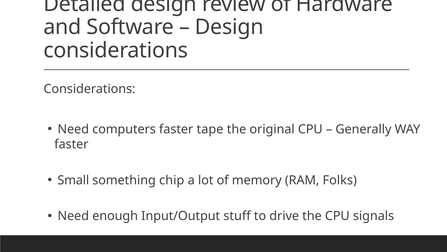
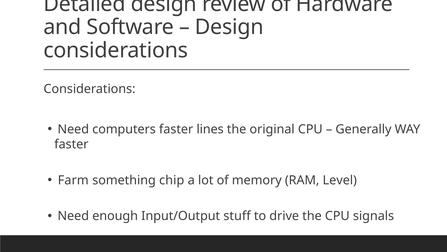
tape: tape -> lines
Small: Small -> Farm
Folks: Folks -> Level
